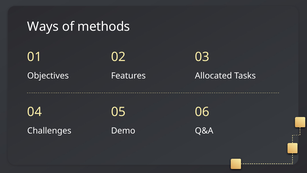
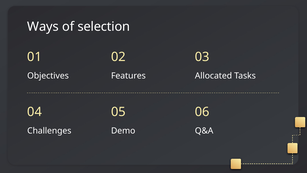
methods: methods -> selection
